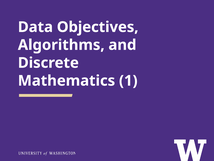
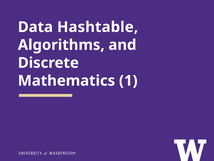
Objectives: Objectives -> Hashtable
